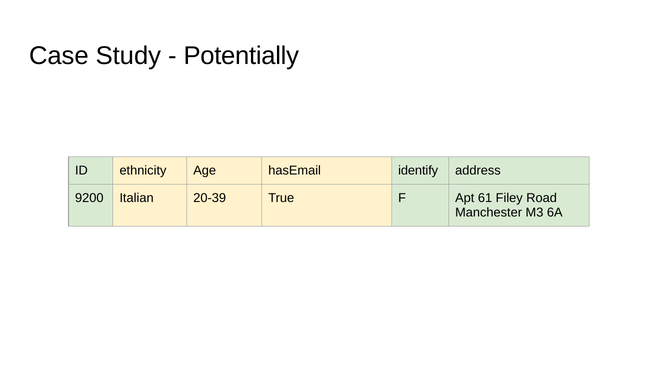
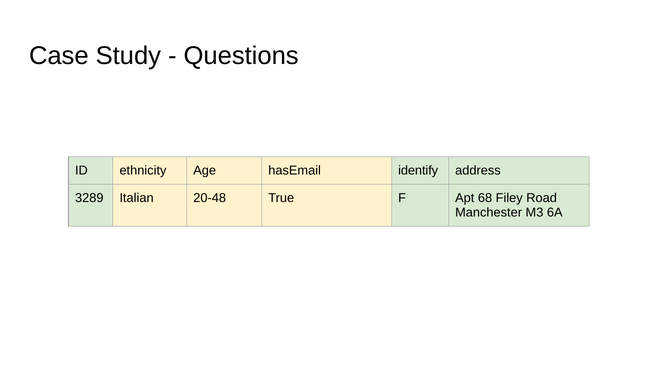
Potentially: Potentially -> Questions
9200: 9200 -> 3289
20-39: 20-39 -> 20-48
61: 61 -> 68
